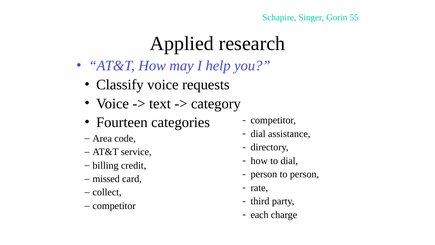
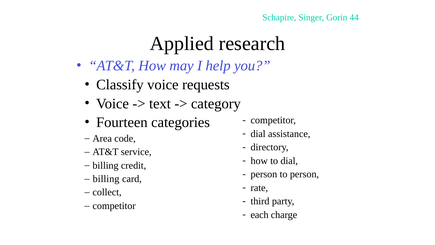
55: 55 -> 44
missed at (106, 179): missed -> billing
